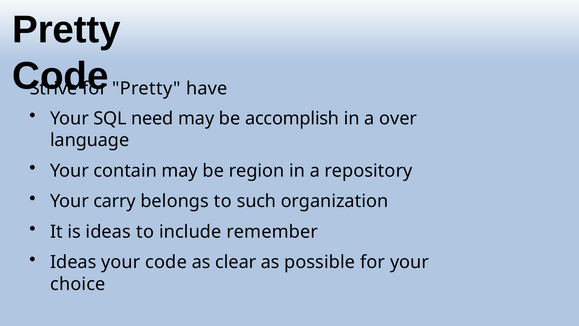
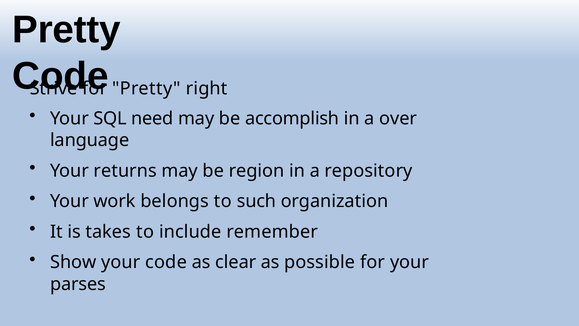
have: have -> right
contain: contain -> returns
carry: carry -> work
is ideas: ideas -> takes
Ideas at (73, 262): Ideas -> Show
choice: choice -> parses
